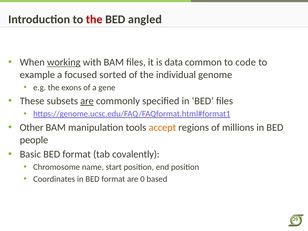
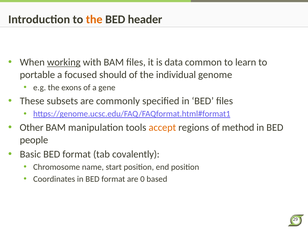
the at (94, 19) colour: red -> orange
angled: angled -> header
code: code -> learn
example: example -> portable
sorted: sorted -> should
are at (87, 101) underline: present -> none
millions: millions -> method
